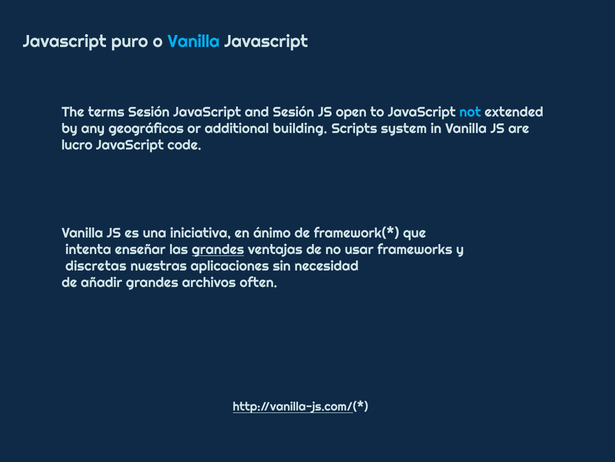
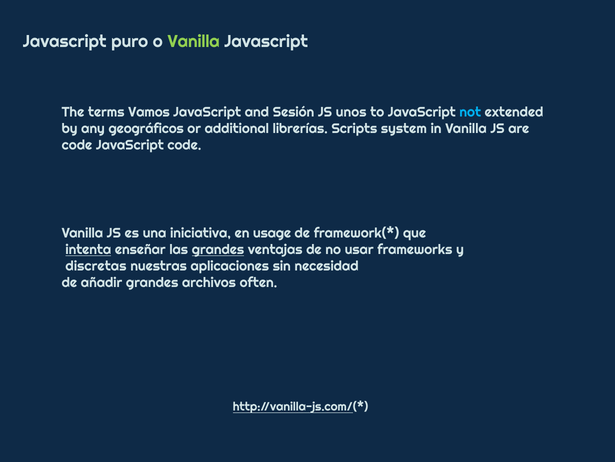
Vanilla at (194, 42) colour: light blue -> light green
terms Sesión: Sesión -> Vamos
open: open -> unos
building: building -> librerías
lucro at (77, 145): lucro -> code
ánimo: ánimo -> usage
intenta underline: none -> present
